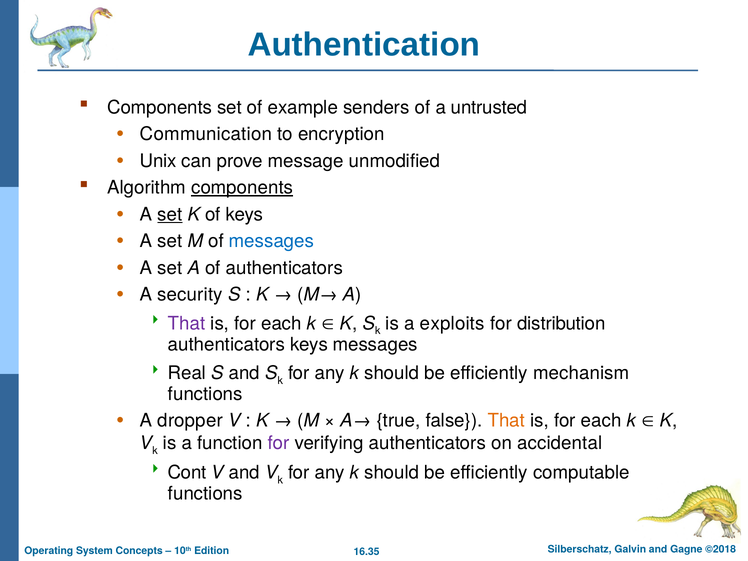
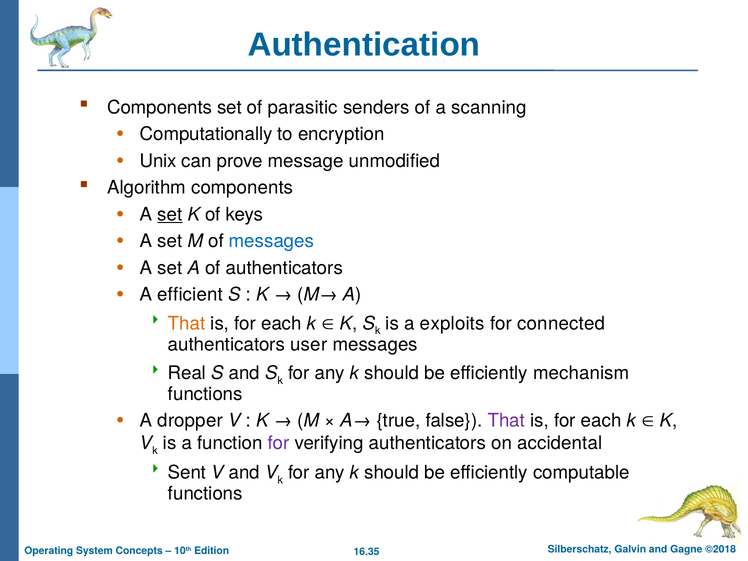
example: example -> parasitic
untrusted: untrusted -> scanning
Communication: Communication -> Computationally
components at (242, 188) underline: present -> none
security: security -> efficient
That at (187, 324) colour: purple -> orange
distribution: distribution -> connected
authenticators keys: keys -> user
That at (506, 421) colour: orange -> purple
Cont: Cont -> Sent
